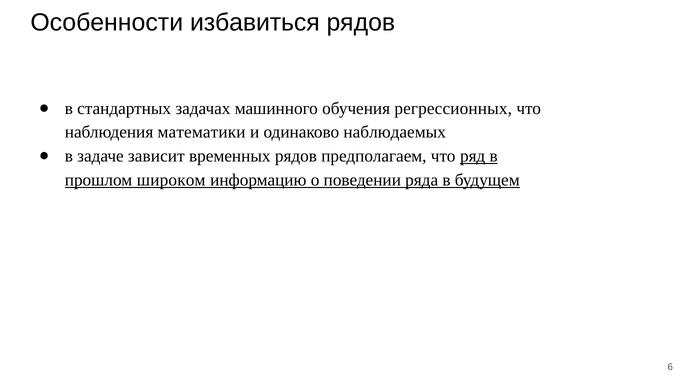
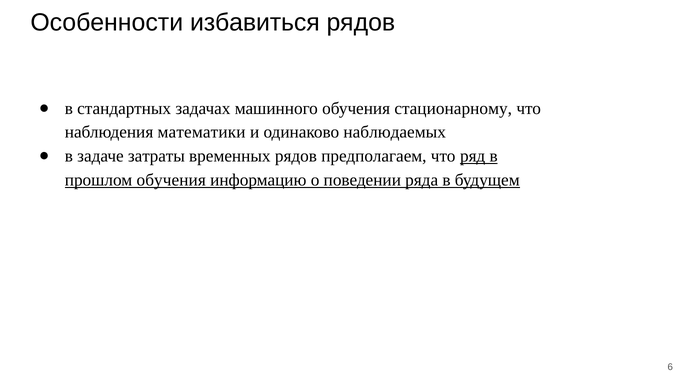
регрессионных: регрессионных -> стационарному
зависит: зависит -> затраты
прошлом широком: широком -> обучения
